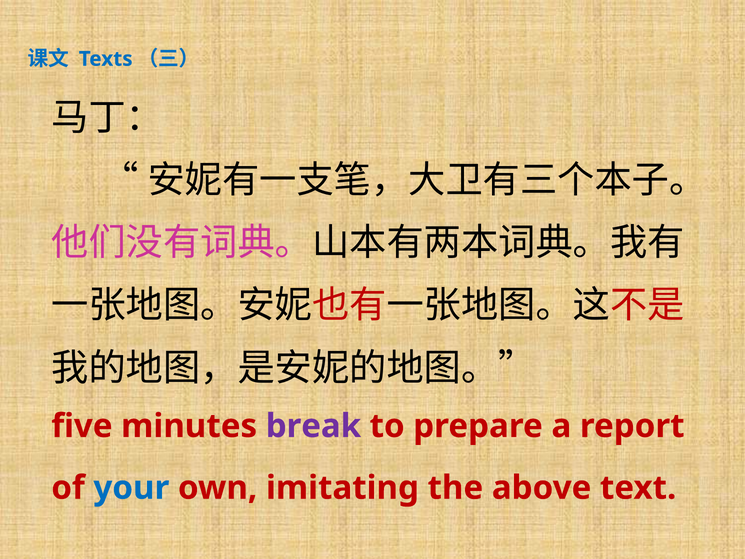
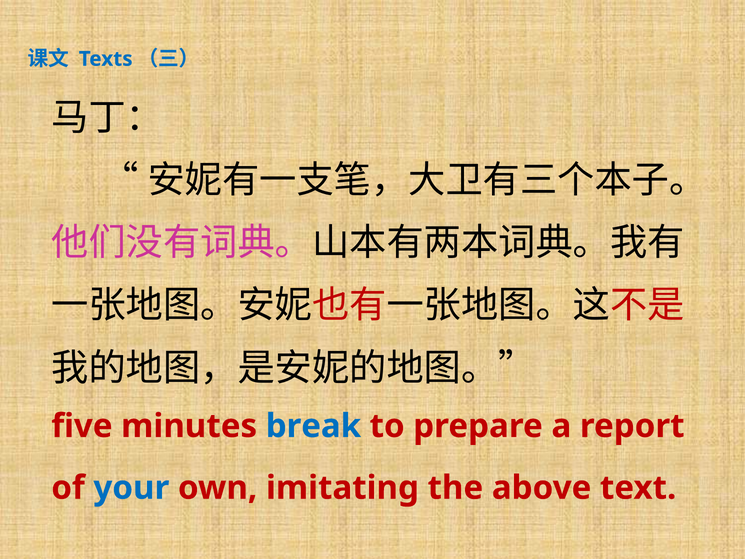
break colour: purple -> blue
